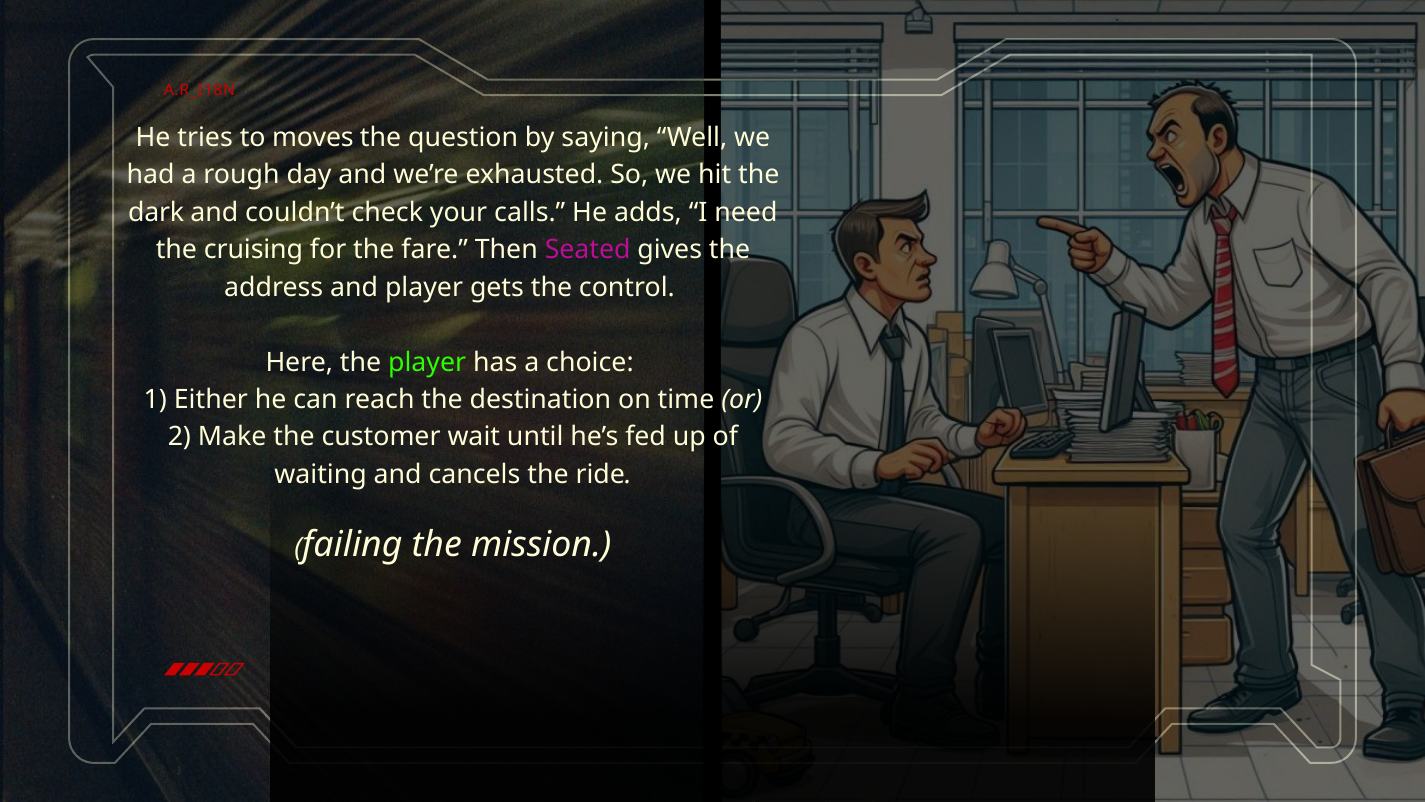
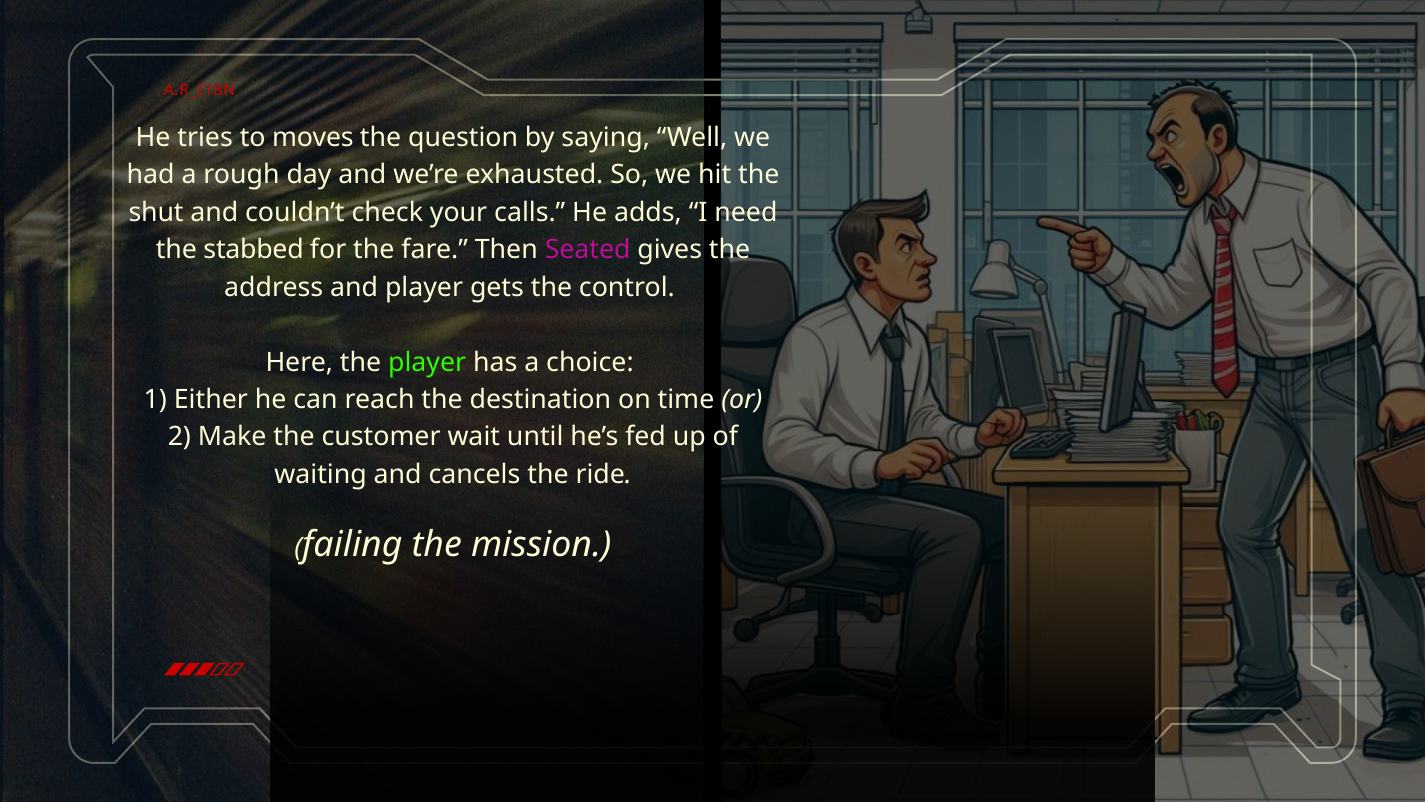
dark: dark -> shut
cruising: cruising -> stabbed
